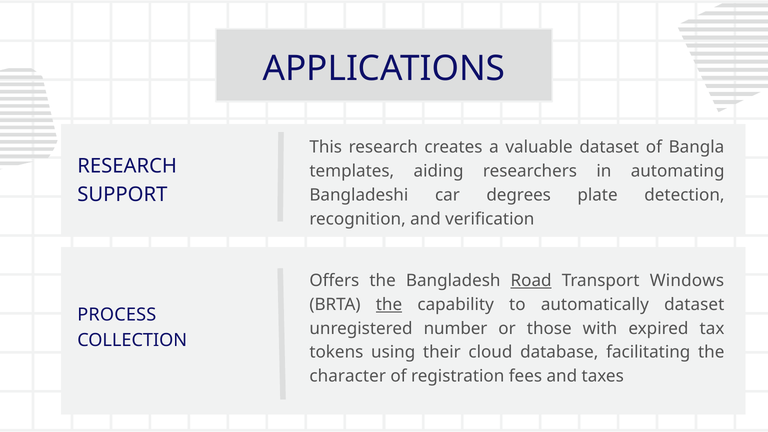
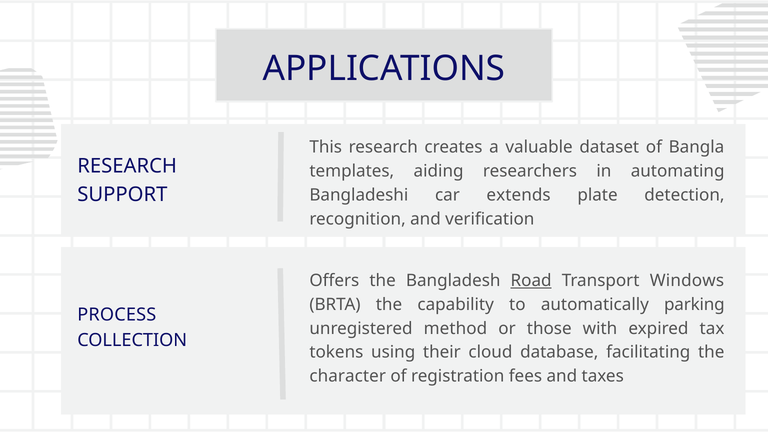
degrees: degrees -> extends
the at (389, 304) underline: present -> none
automatically dataset: dataset -> parking
number: number -> method
